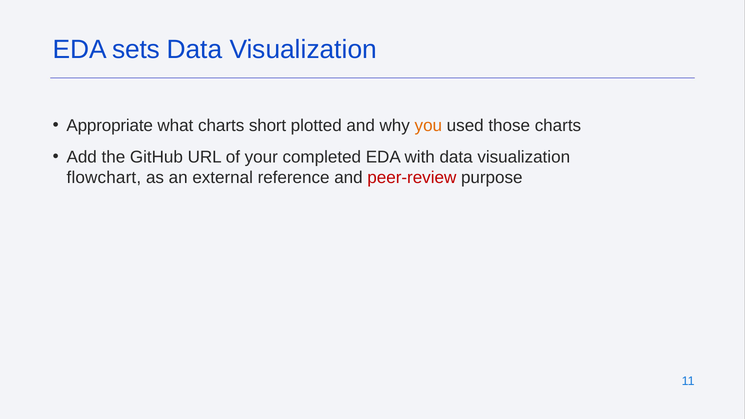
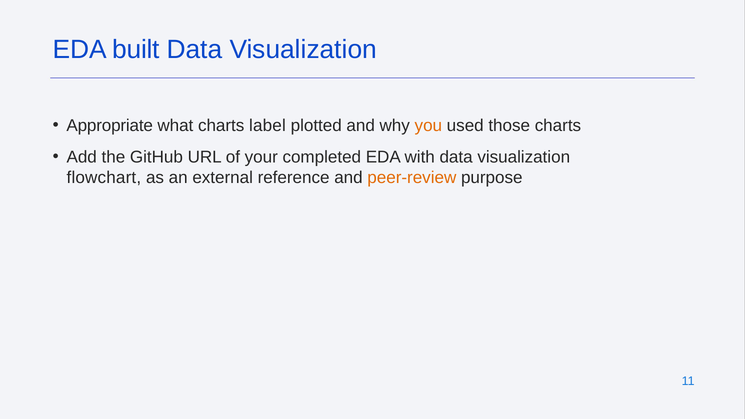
sets: sets -> built
short: short -> label
peer-review colour: red -> orange
